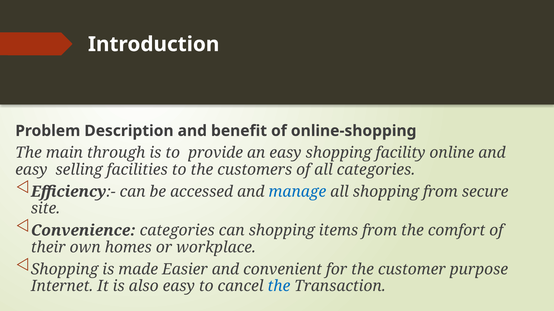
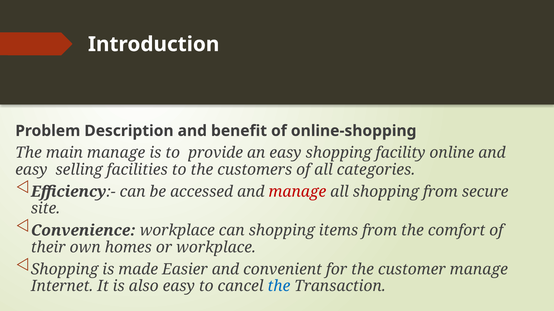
main through: through -> manage
manage at (297, 192) colour: blue -> red
Convenience categories: categories -> workplace
customer purpose: purpose -> manage
